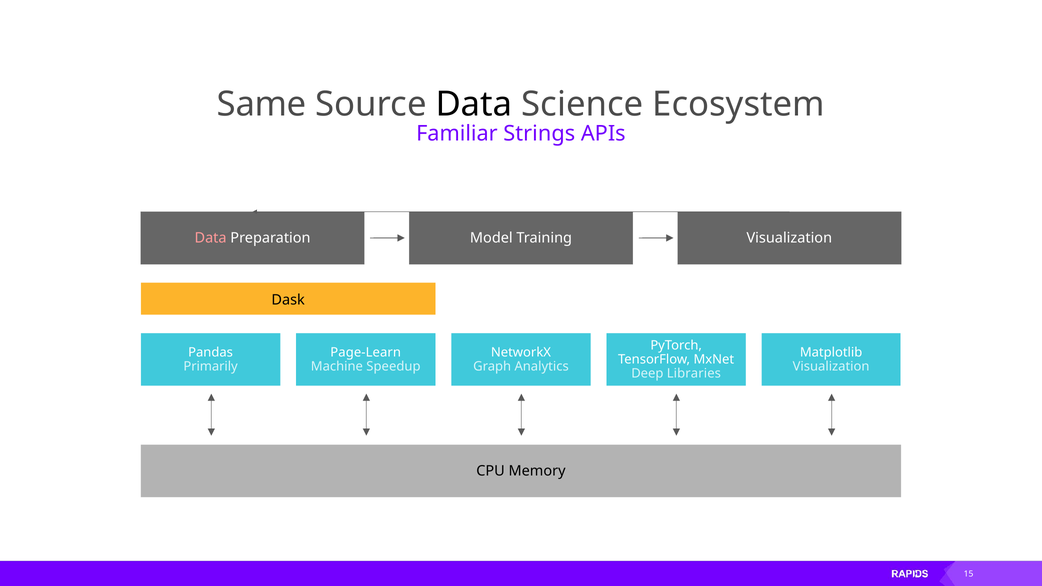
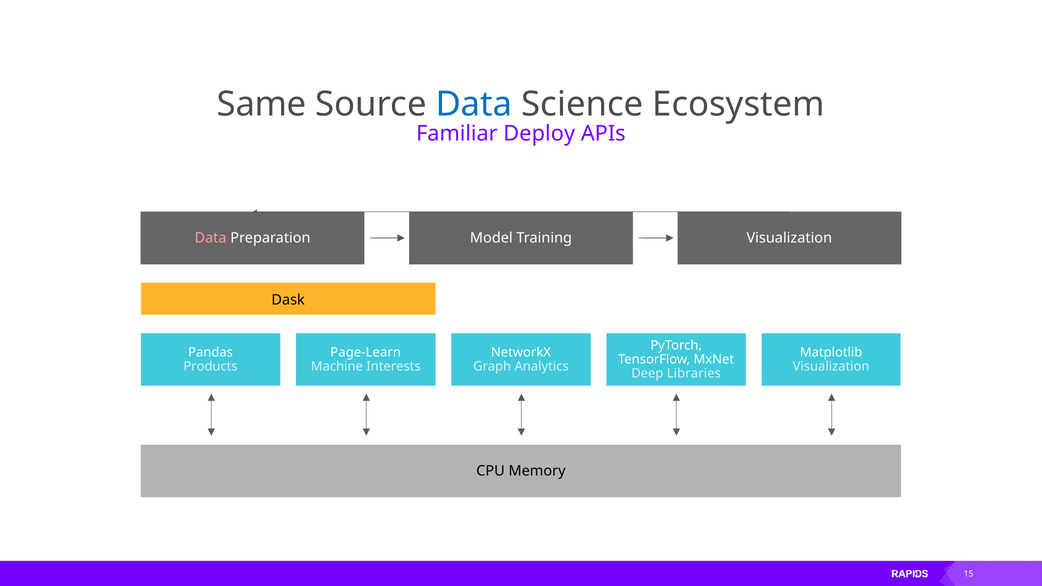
Data at (474, 105) colour: black -> blue
Strings: Strings -> Deploy
Primarily: Primarily -> Products
Speedup: Speedup -> Interests
